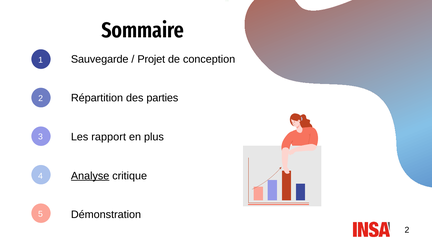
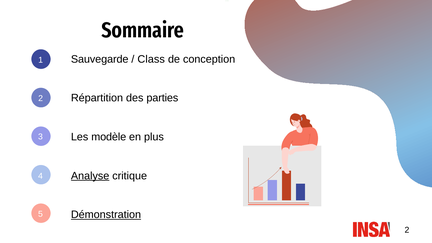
Projet: Projet -> Class
rapport: rapport -> modèle
Démonstration underline: none -> present
